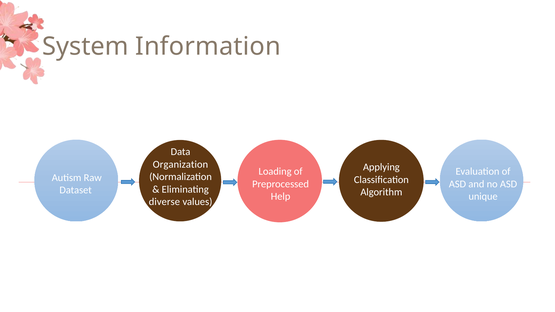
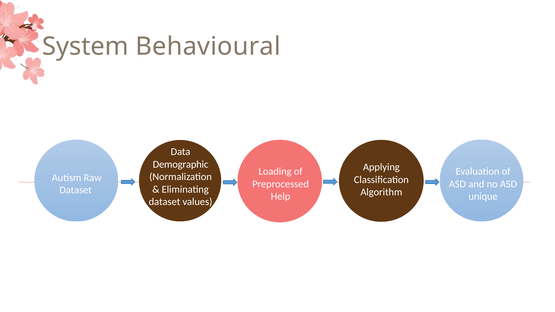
Information: Information -> Behavioural
Organization: Organization -> Demographic
diverse at (164, 202): diverse -> dataset
